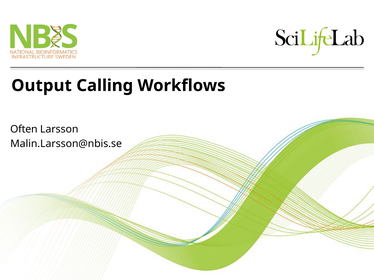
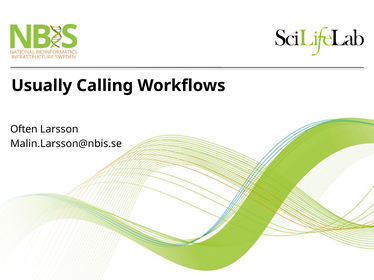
Output: Output -> Usually
